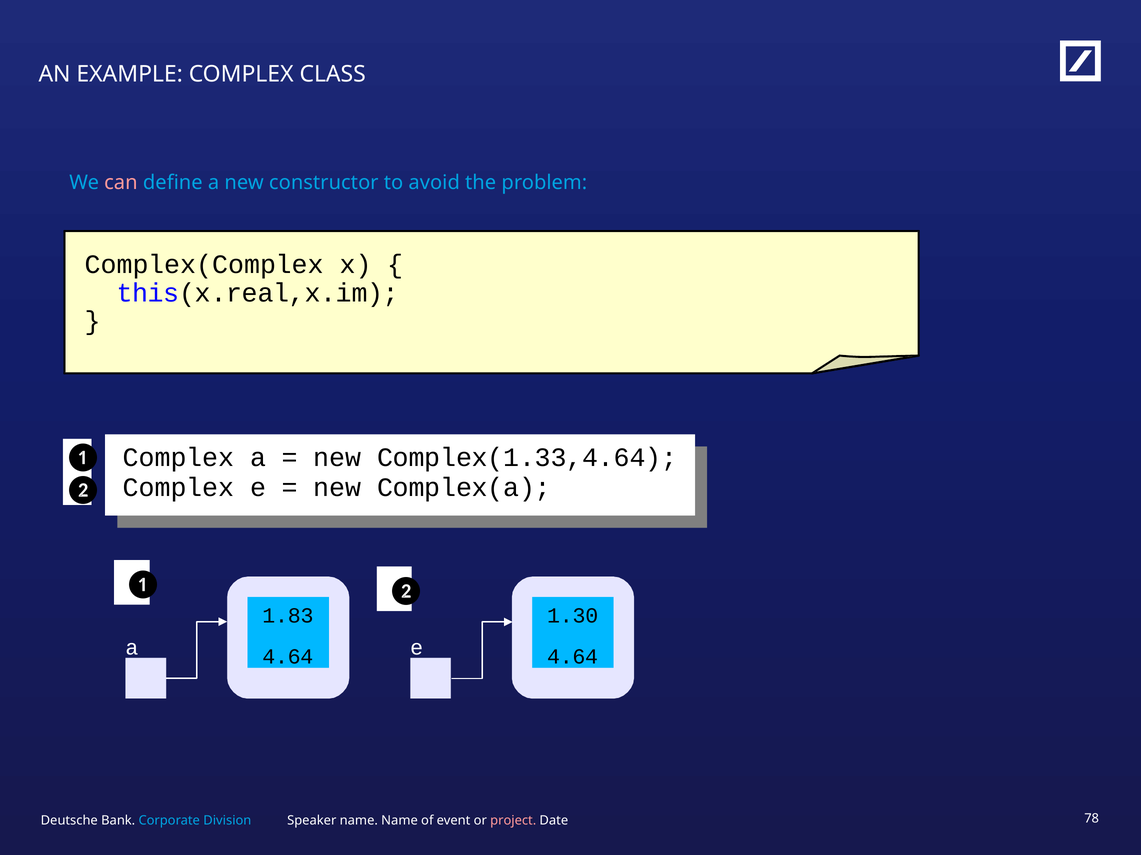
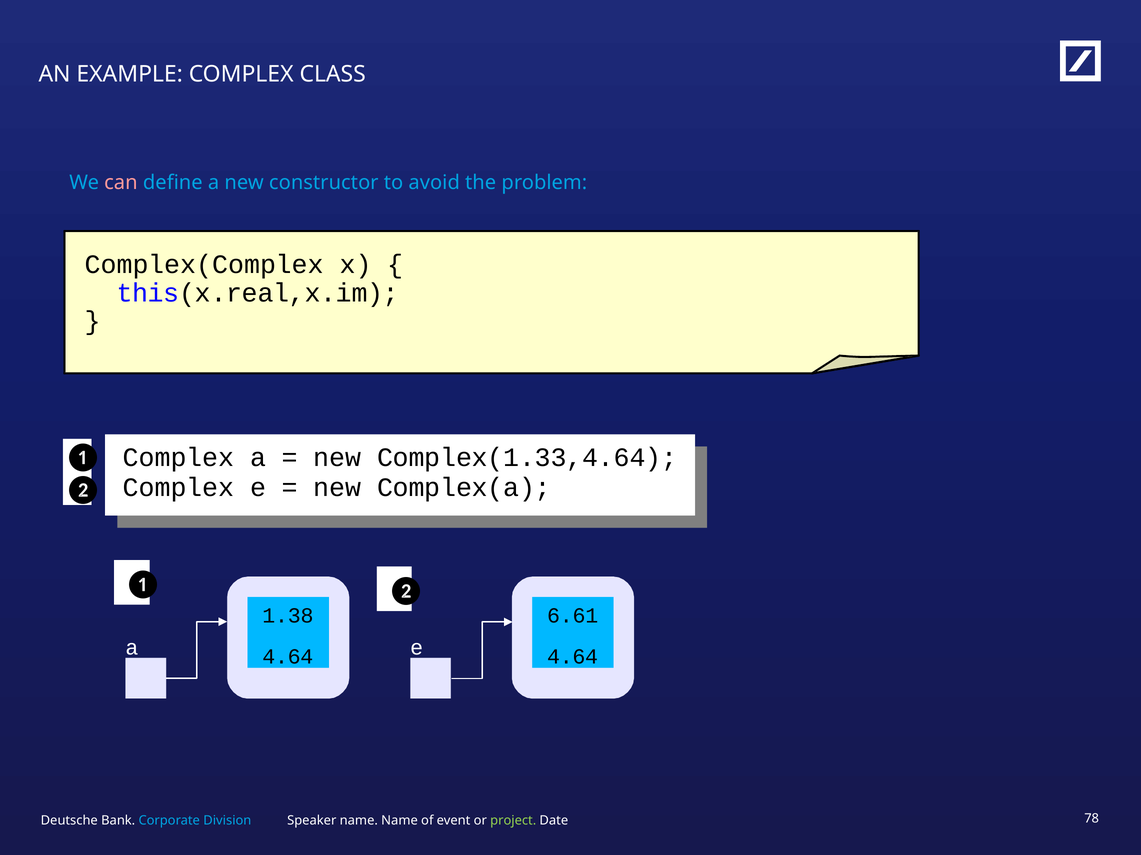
1.83: 1.83 -> 1.38
1.30: 1.30 -> 6.61
project colour: pink -> light green
